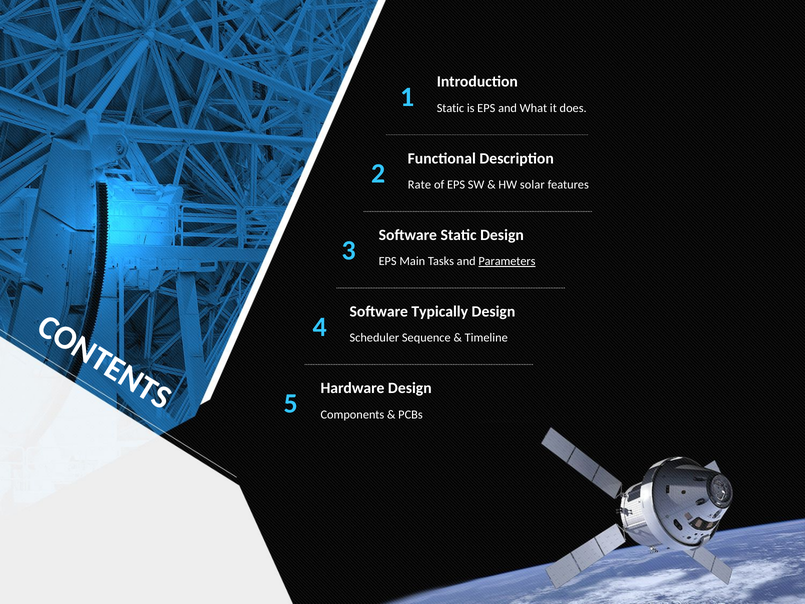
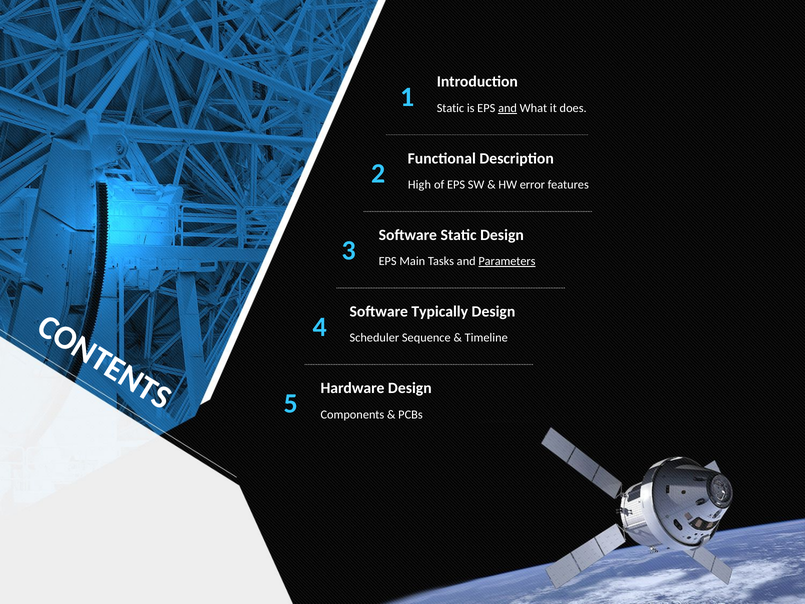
and at (508, 108) underline: none -> present
Rate: Rate -> High
solar: solar -> error
